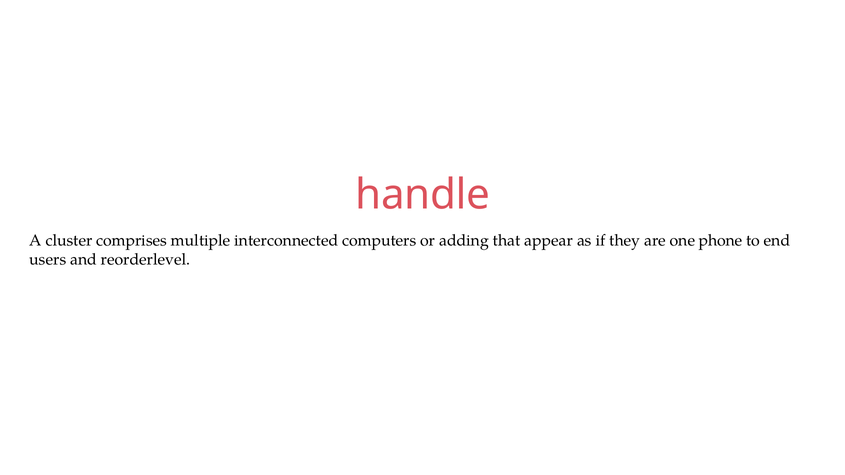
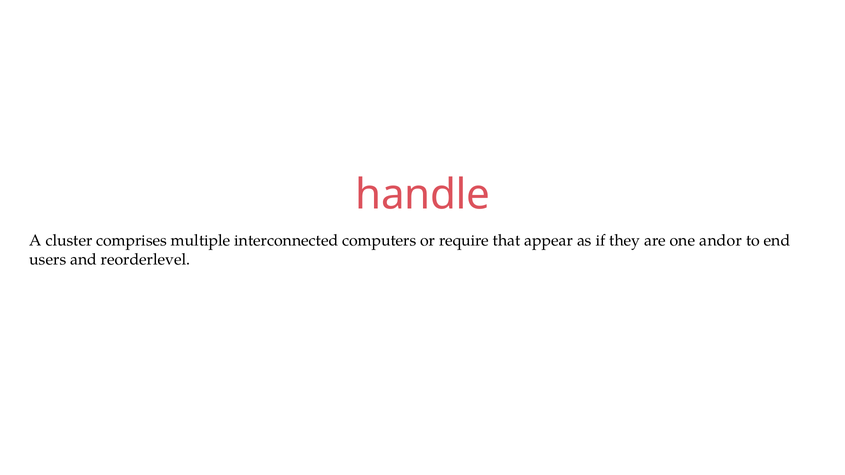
adding: adding -> require
phone: phone -> andor
